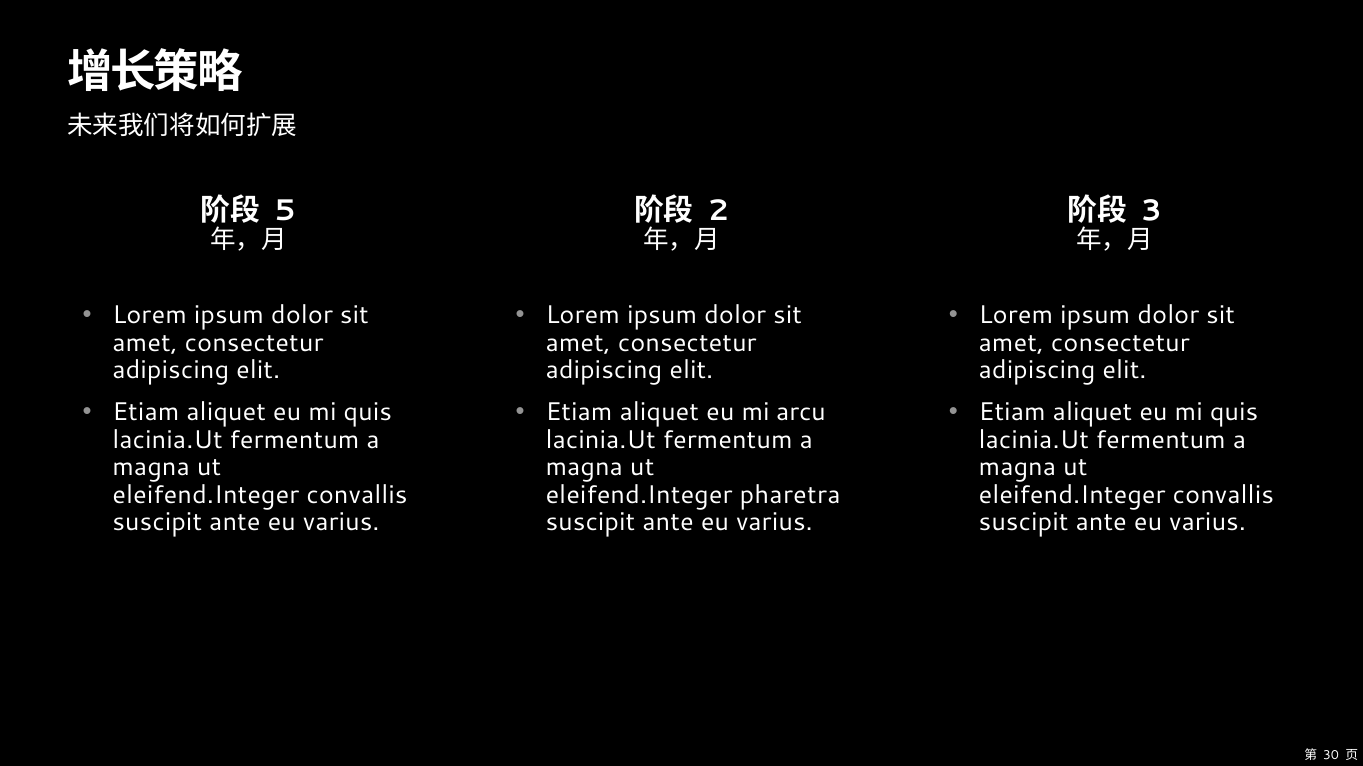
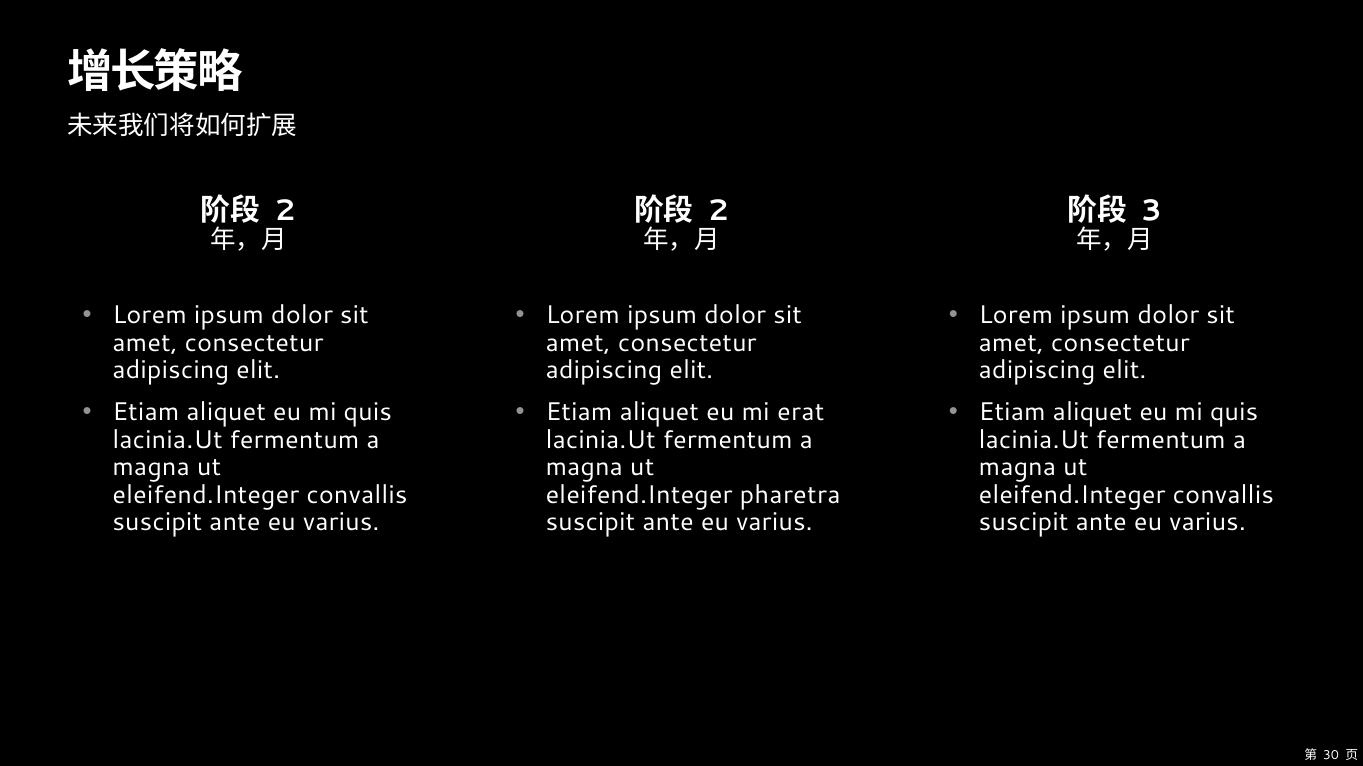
5 at (285, 210): 5 -> 2
arcu: arcu -> erat
